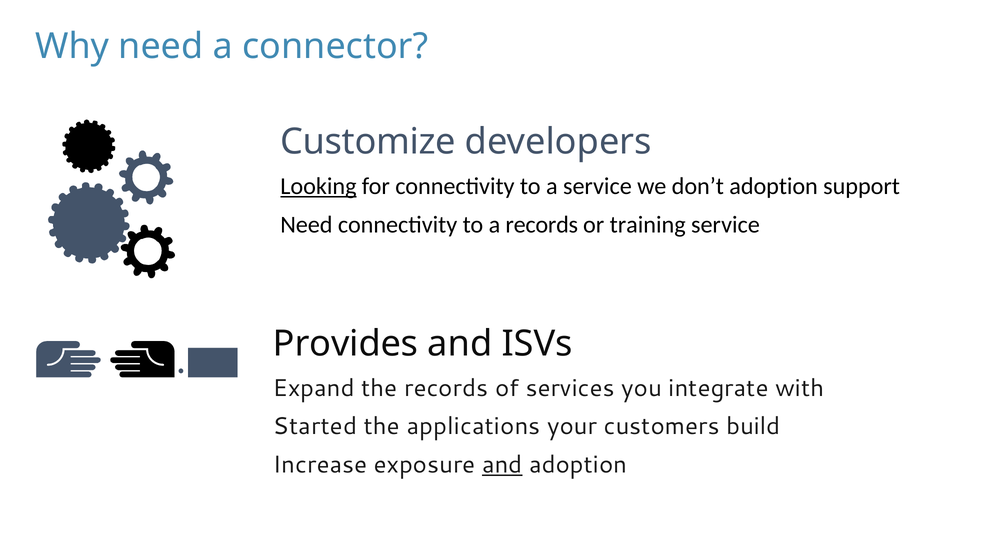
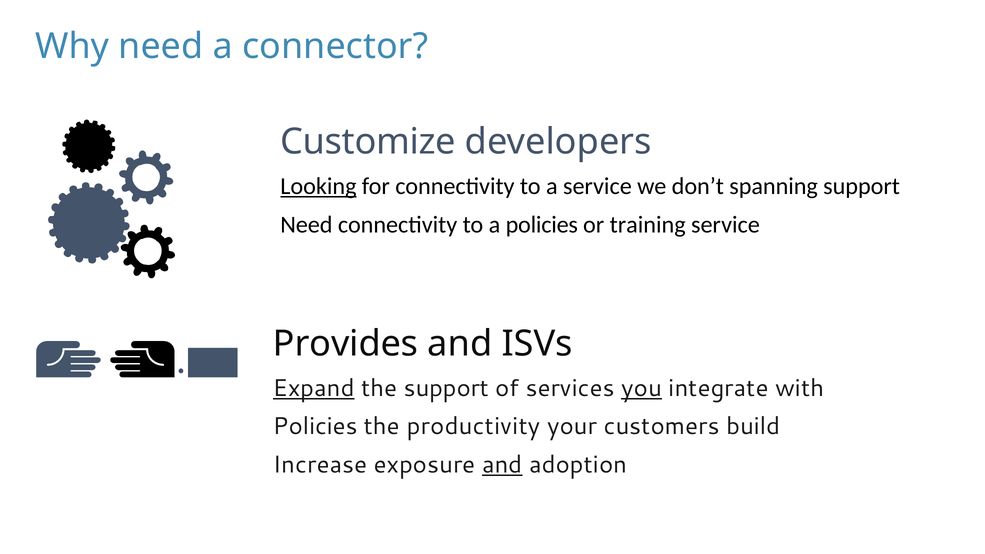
don’t adoption: adoption -> spanning
a records: records -> policies
Expand underline: none -> present
the records: records -> support
you underline: none -> present
Started at (315, 427): Started -> Policies
applications: applications -> productivity
